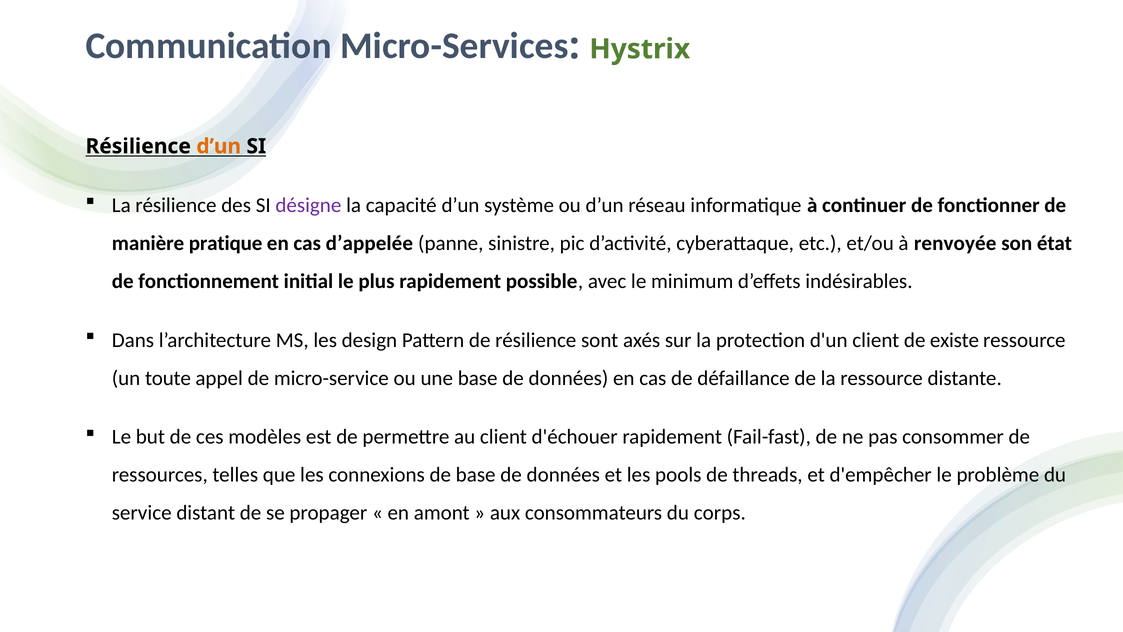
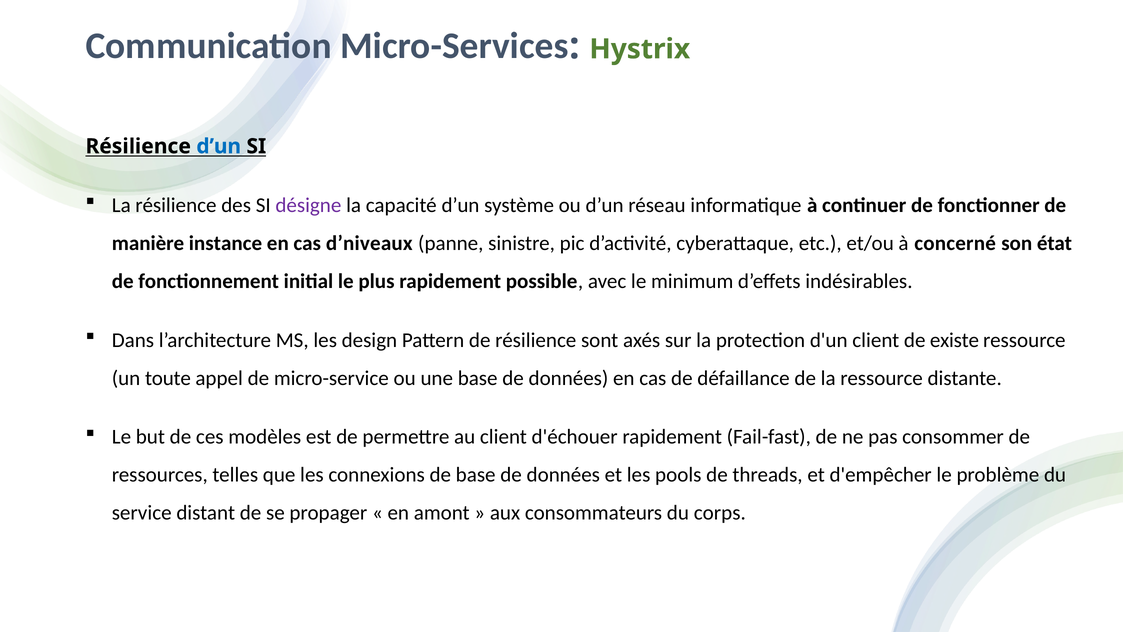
d’un at (219, 146) colour: orange -> blue
pratique: pratique -> instance
d’appelée: d’appelée -> d’niveaux
renvoyée: renvoyée -> concerné
